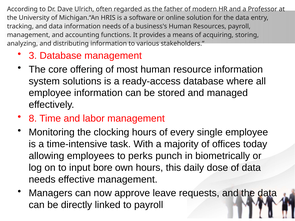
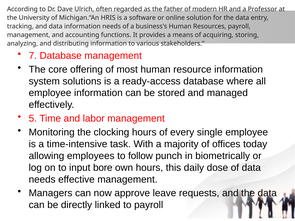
3: 3 -> 7
8: 8 -> 5
perks: perks -> follow
